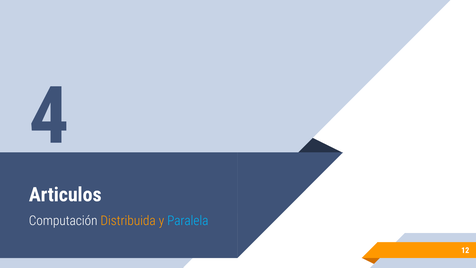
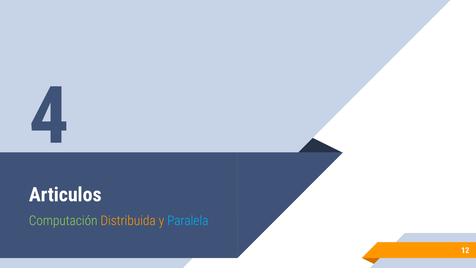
Computación colour: white -> light green
